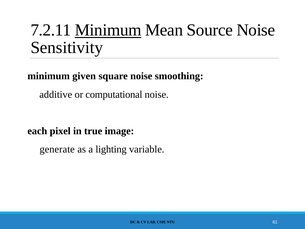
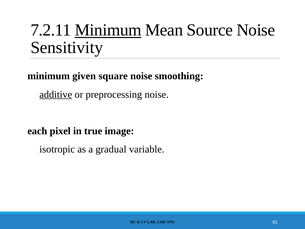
additive underline: none -> present
computational: computational -> preprocessing
generate: generate -> isotropic
lighting: lighting -> gradual
